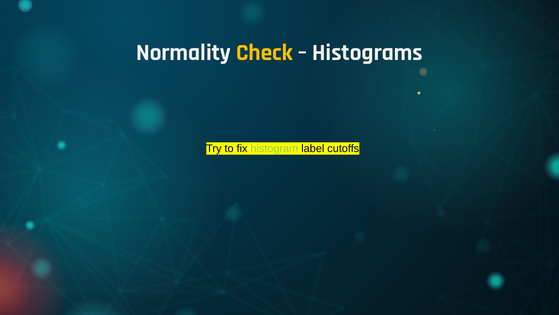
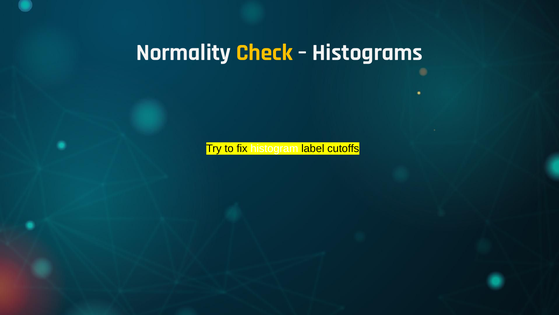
histogram colour: light green -> white
